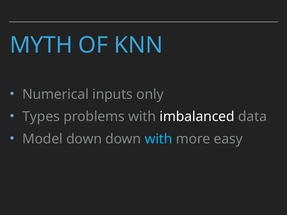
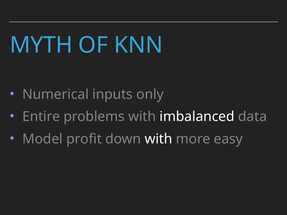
Types: Types -> Entire
Model down: down -> profit
with at (159, 139) colour: light blue -> white
